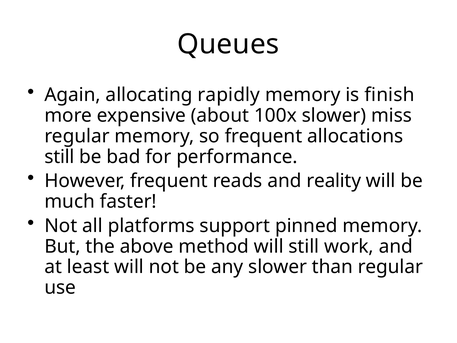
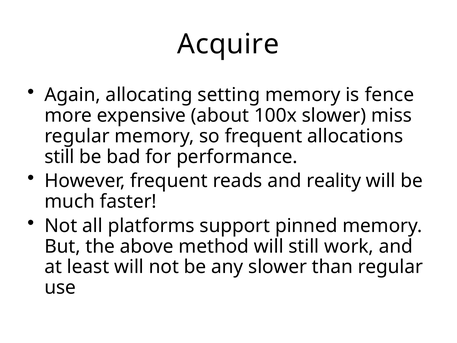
Queues: Queues -> Acquire
rapidly: rapidly -> setting
finish: finish -> fence
